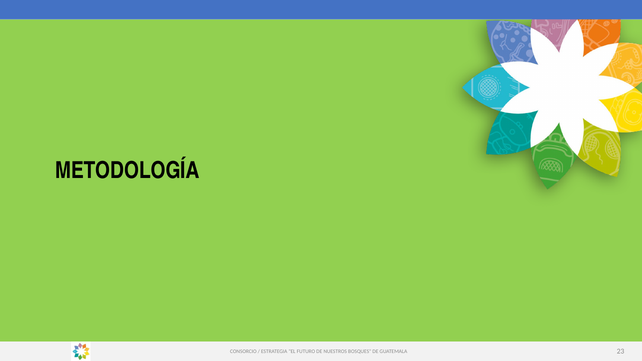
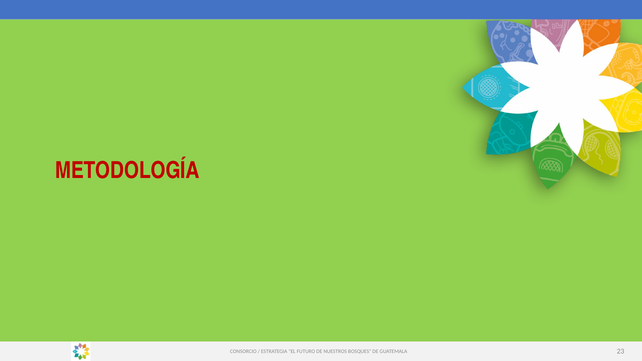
METODOLOGÍA colour: black -> red
